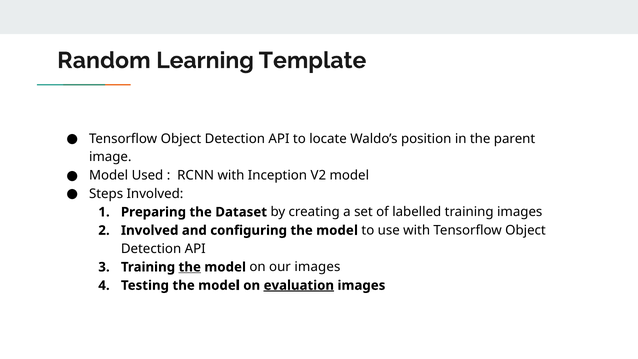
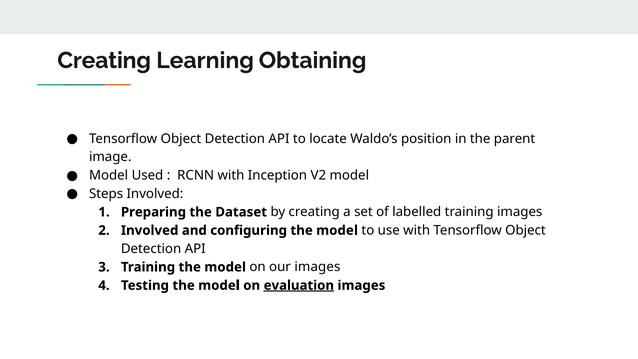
Random at (104, 60): Random -> Creating
Template: Template -> Obtaining
the at (190, 267) underline: present -> none
